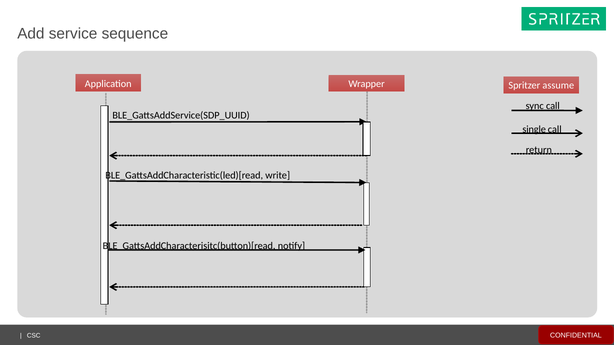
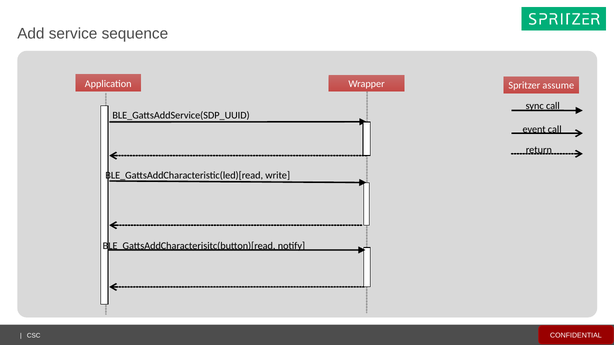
single: single -> event
